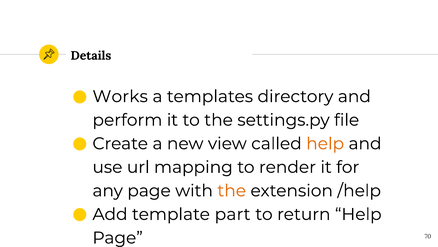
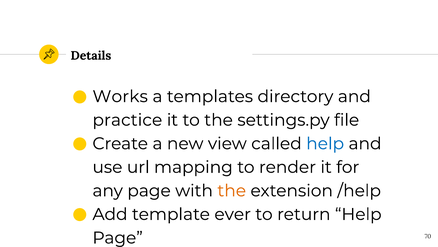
perform: perform -> practice
help at (325, 143) colour: orange -> blue
part: part -> ever
